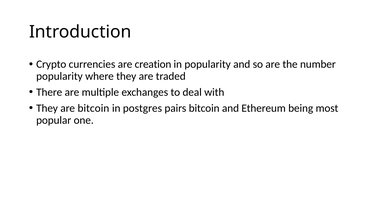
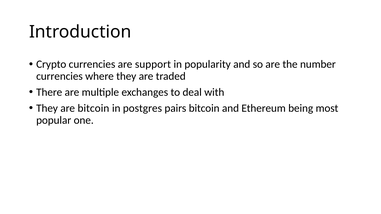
creation: creation -> support
popularity at (59, 76): popularity -> currencies
